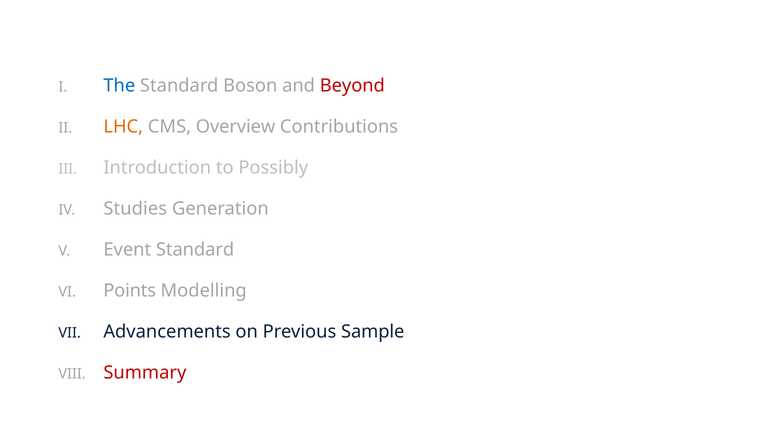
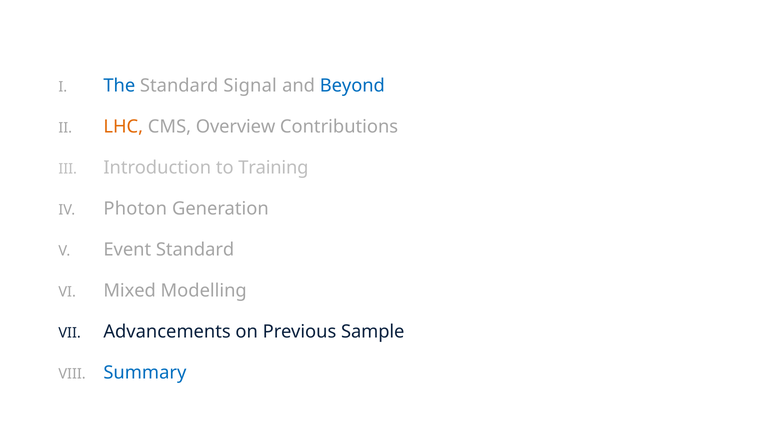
Boson: Boson -> Signal
Beyond colour: red -> blue
Possibly: Possibly -> Training
Studies: Studies -> Photon
Points: Points -> Mixed
Summary colour: red -> blue
